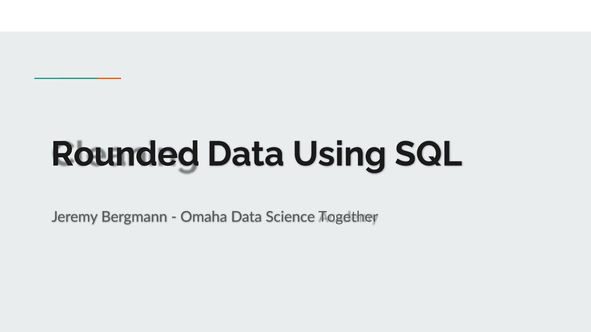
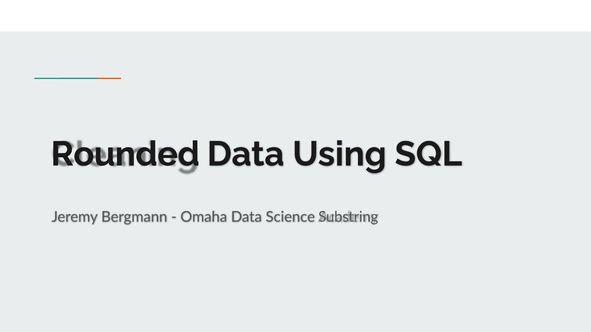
Together: Together -> Substring
